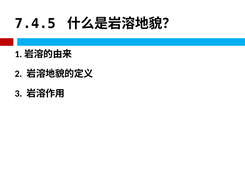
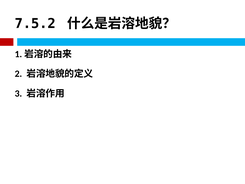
7.4.5: 7.4.5 -> 7.5.2
